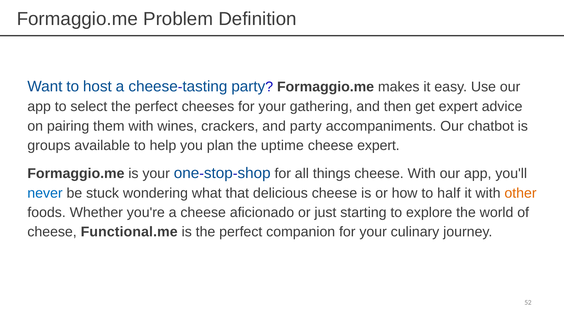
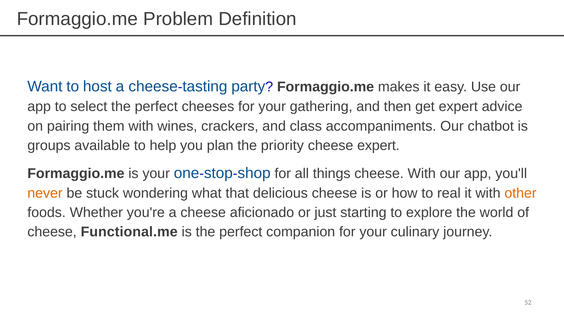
and party: party -> class
uptime: uptime -> priority
never colour: blue -> orange
half: half -> real
